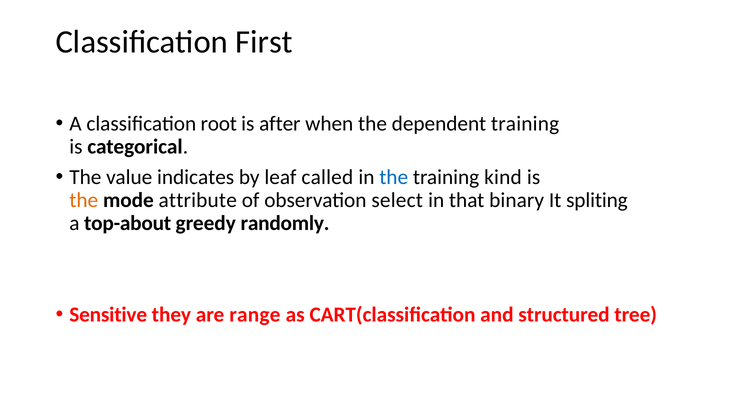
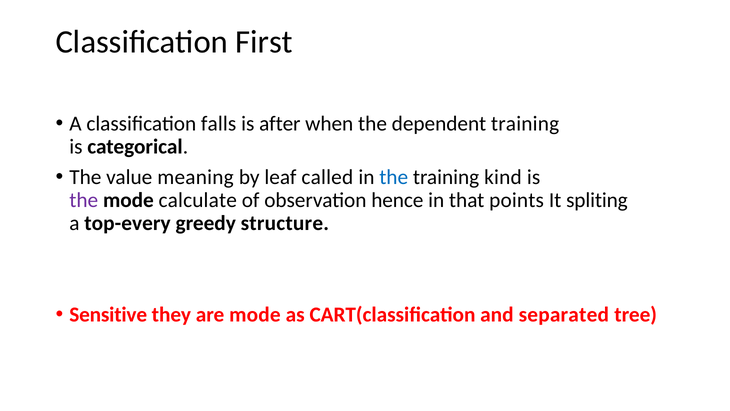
root: root -> falls
indicates: indicates -> meaning
the at (84, 200) colour: orange -> purple
attribute: attribute -> calculate
select: select -> hence
binary: binary -> points
top-about: top-about -> top-every
randomly: randomly -> structure
are range: range -> mode
structured: structured -> separated
